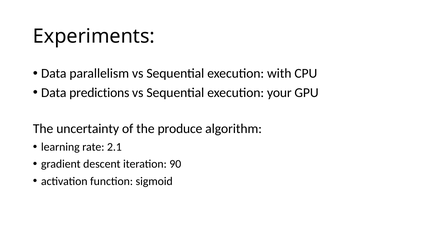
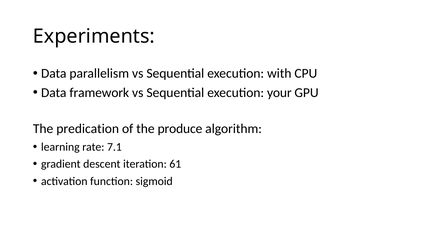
predictions: predictions -> framework
uncertainty: uncertainty -> predication
2.1: 2.1 -> 7.1
90: 90 -> 61
